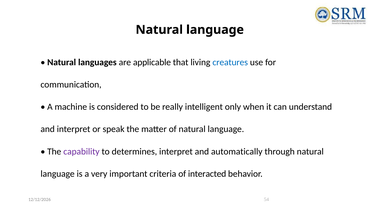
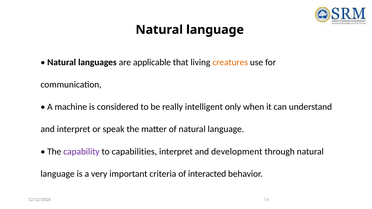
creatures colour: blue -> orange
determines: determines -> capabilities
automatically: automatically -> development
